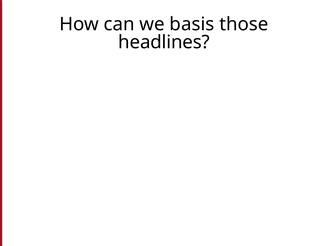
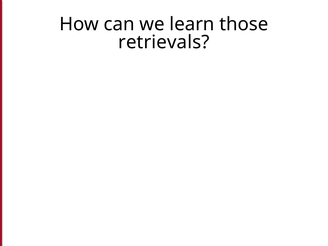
basis: basis -> learn
headlines: headlines -> retrievals
